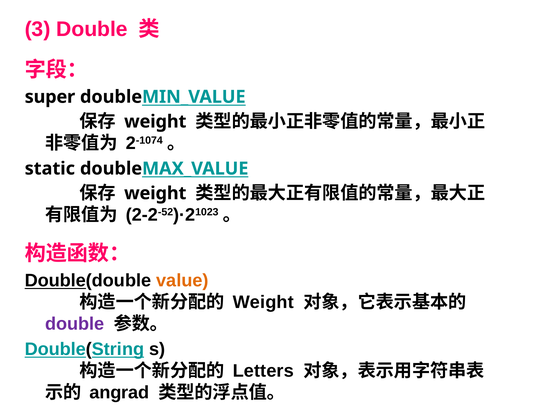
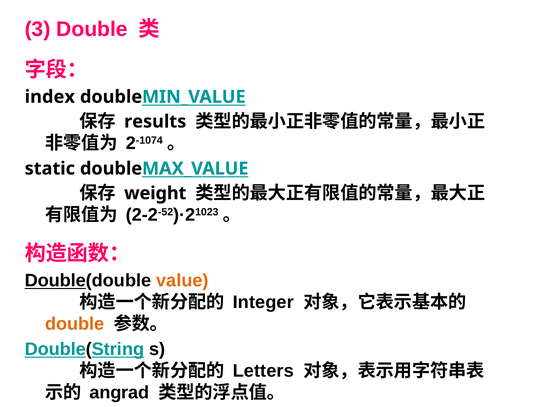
super: super -> index
weight at (155, 122): weight -> results
Weight at (263, 302): Weight -> Integer
double at (75, 324) colour: purple -> orange
